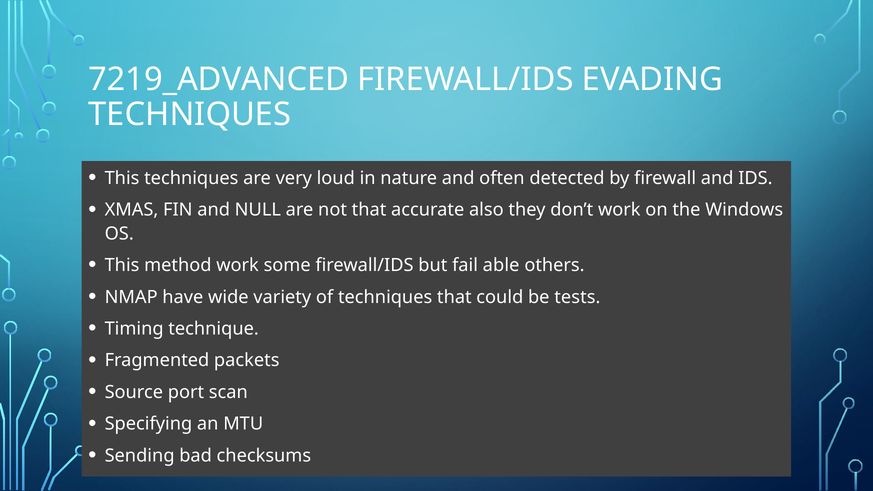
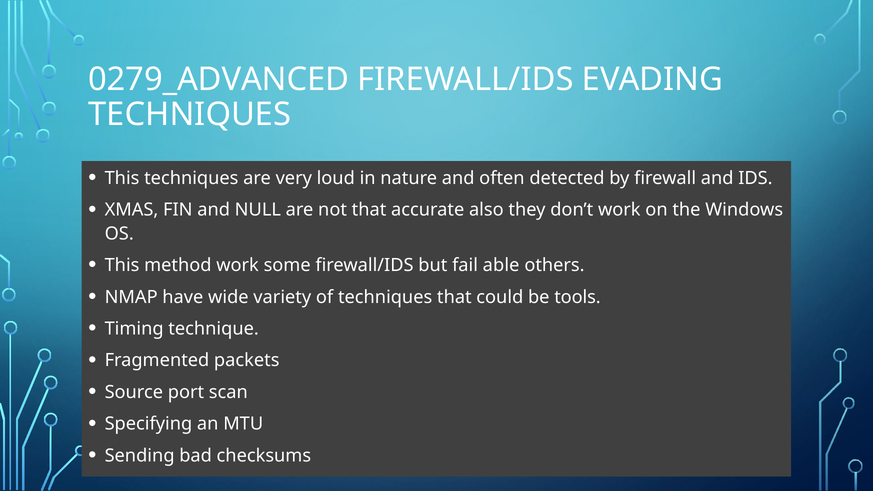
7219_ADVANCED: 7219_ADVANCED -> 0279_ADVANCED
tests: tests -> tools
